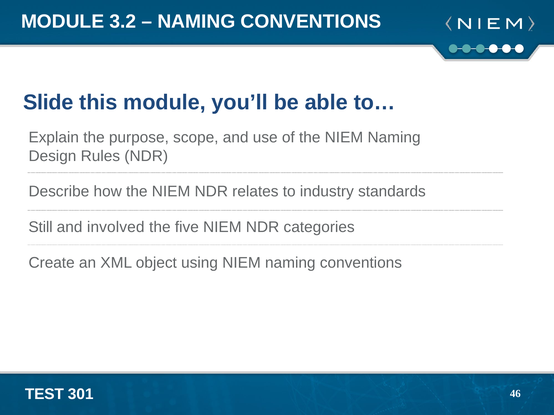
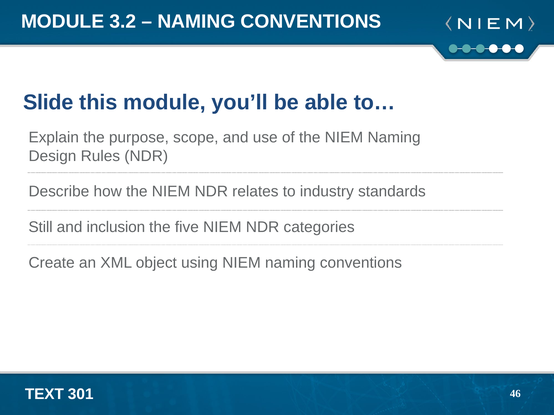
involved: involved -> inclusion
TEST: TEST -> TEXT
